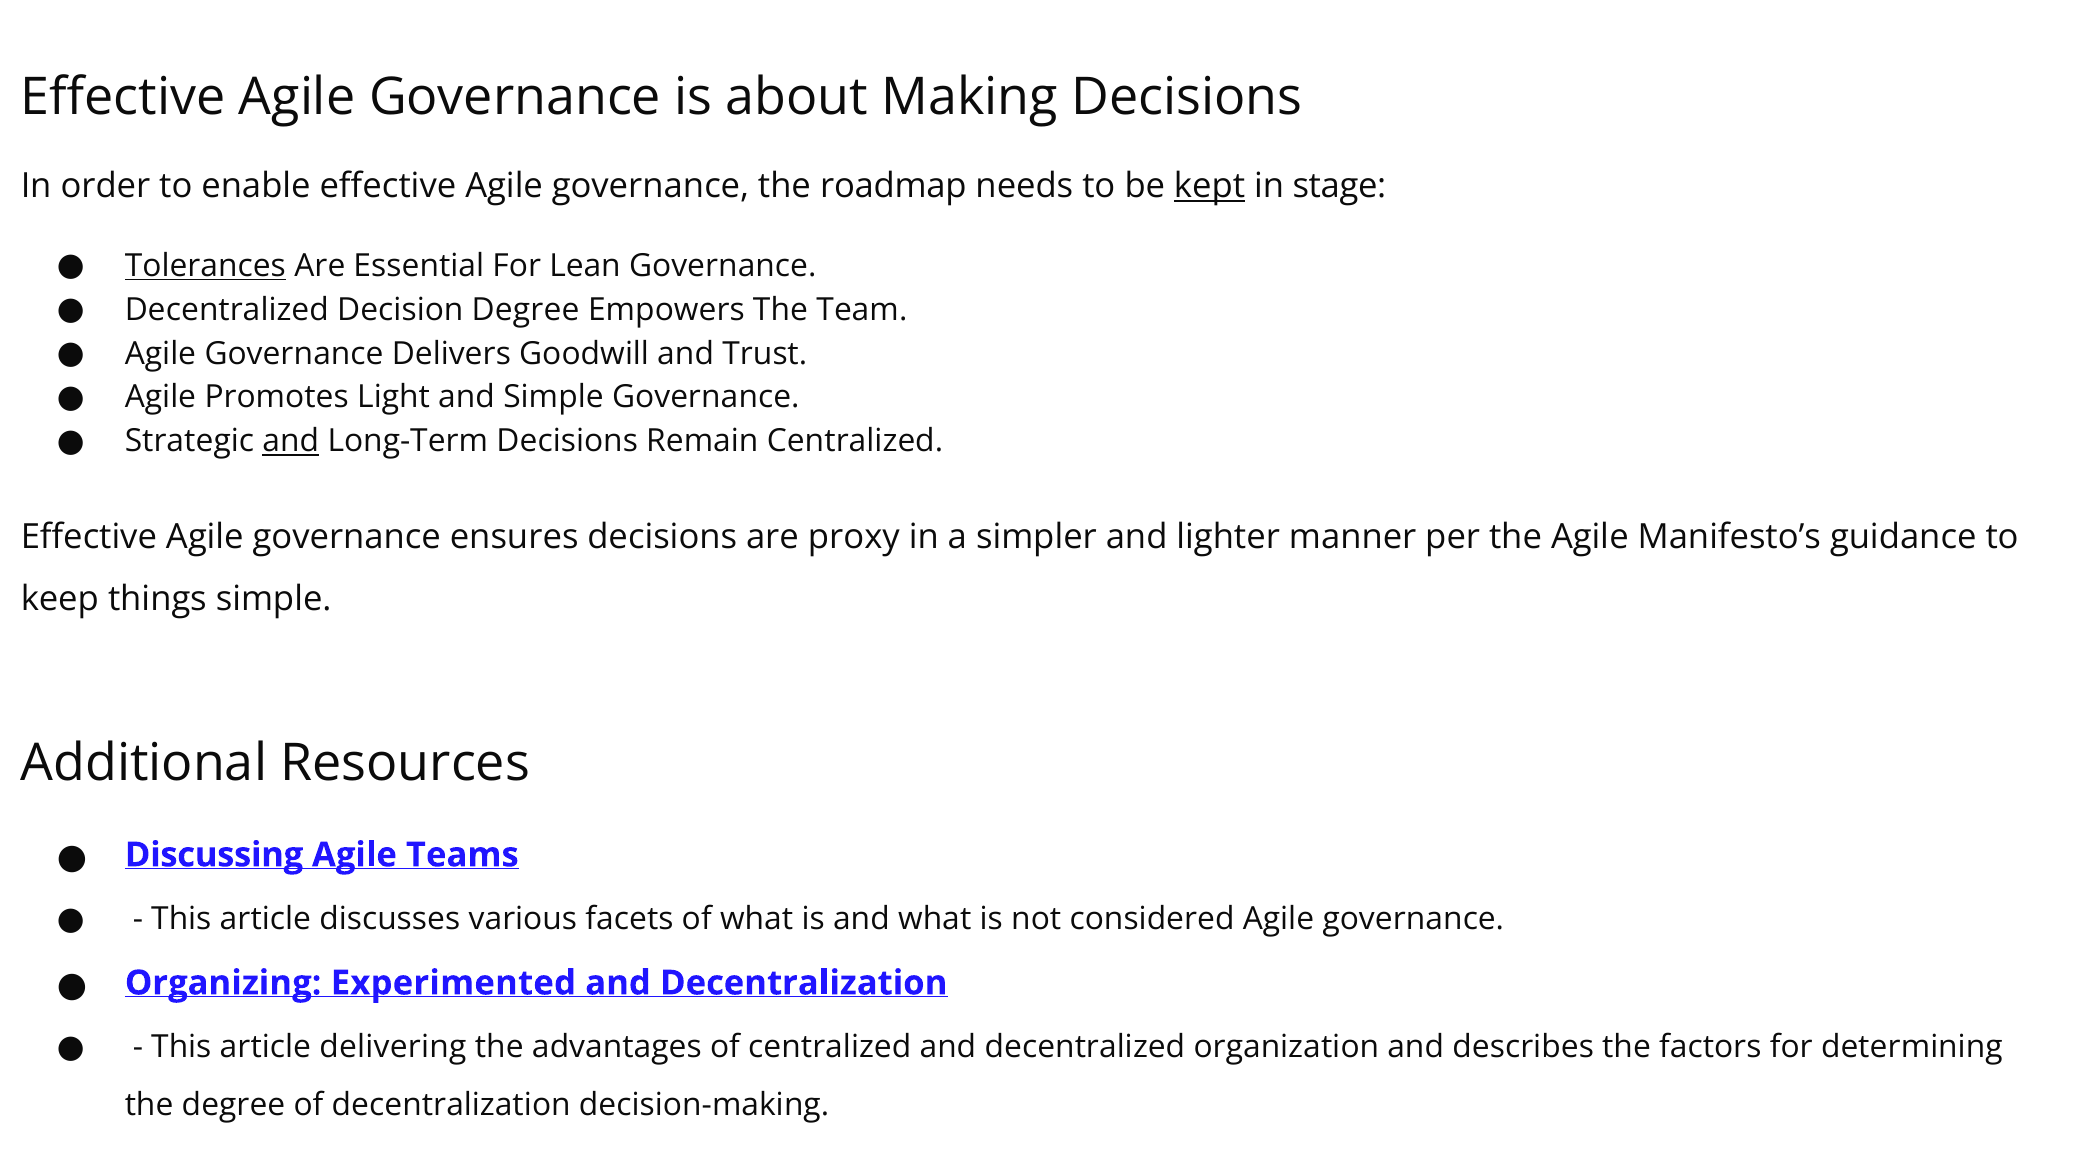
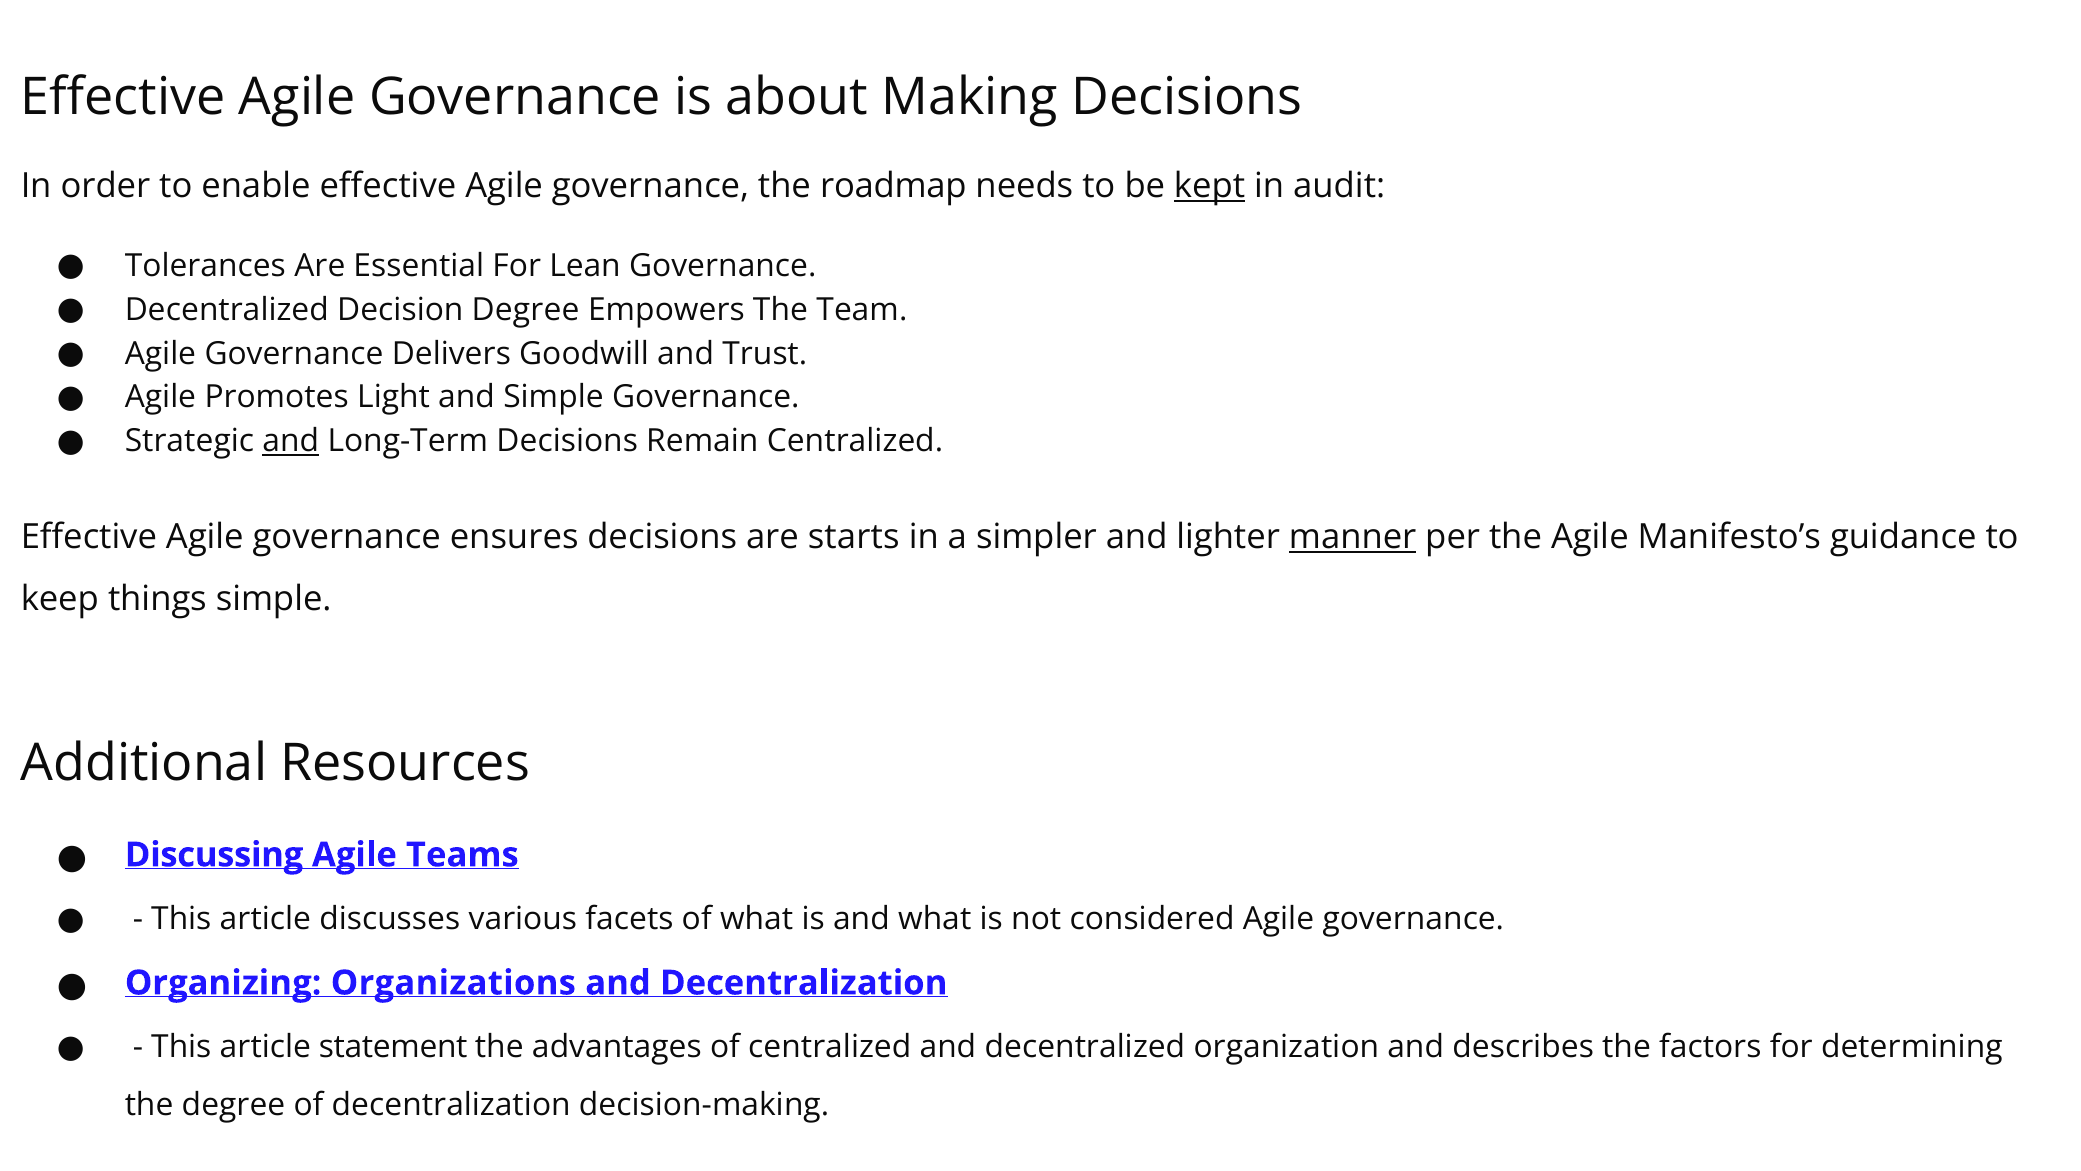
stage: stage -> audit
Tolerances underline: present -> none
proxy: proxy -> starts
manner underline: none -> present
Experimented: Experimented -> Organizations
delivering: delivering -> statement
